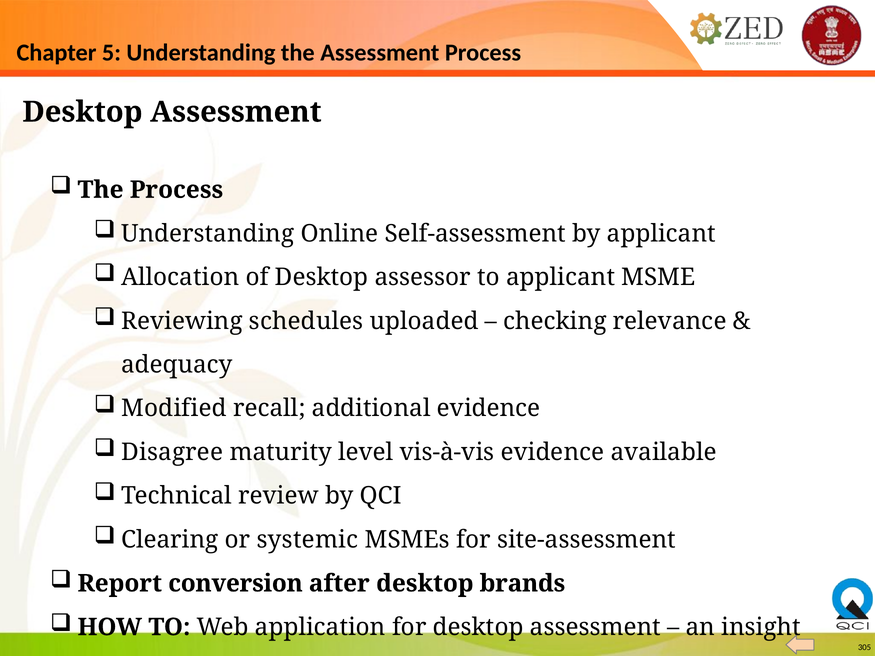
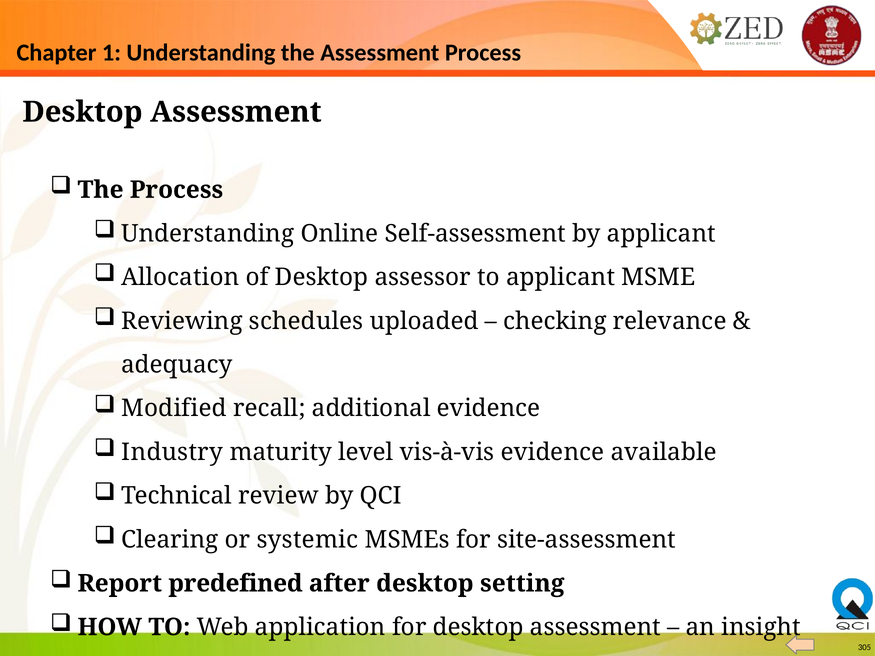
5: 5 -> 1
Disagree: Disagree -> Industry
conversion: conversion -> predefined
brands: brands -> setting
